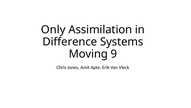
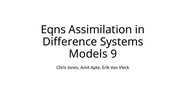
Only: Only -> Eqns
Moving: Moving -> Models
